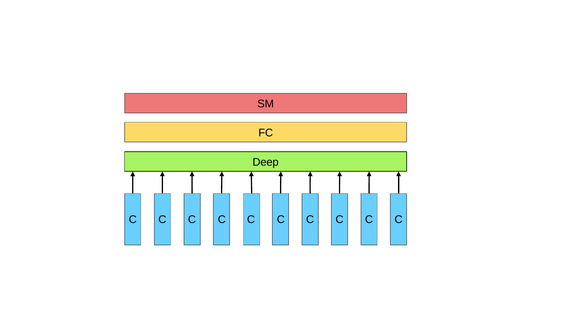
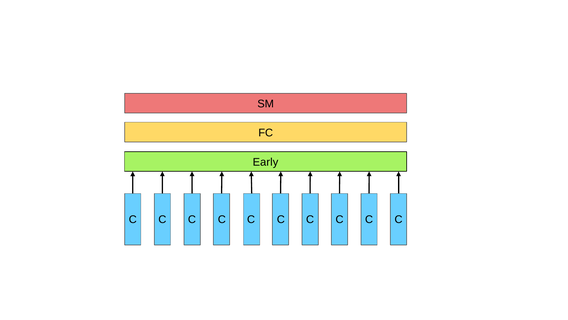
Deep: Deep -> Early
